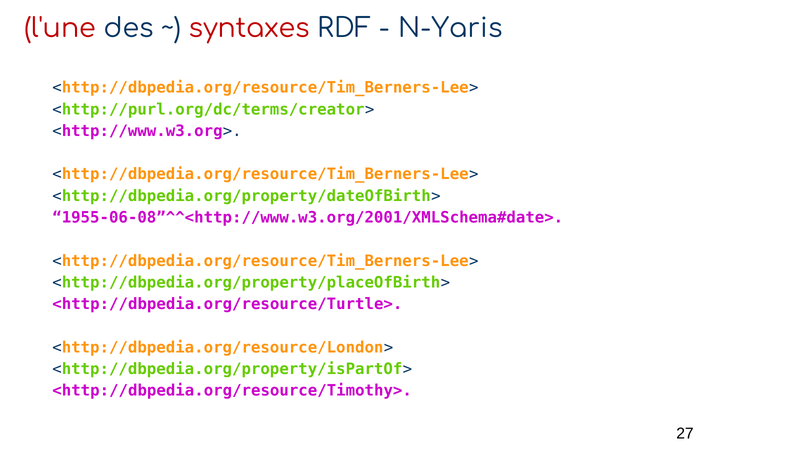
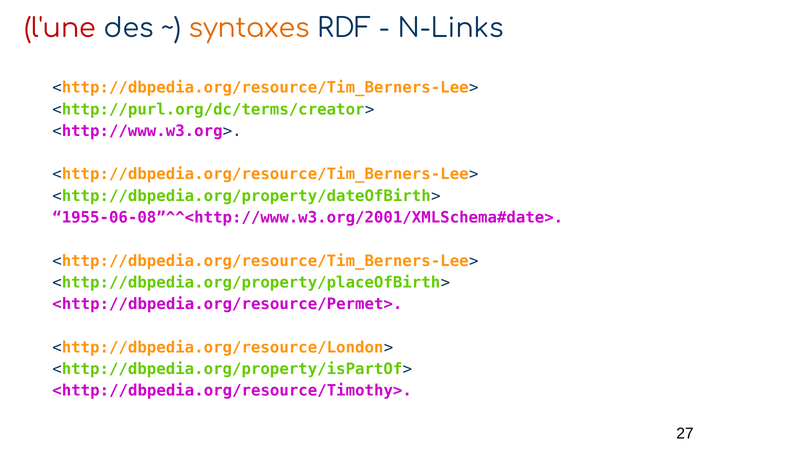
syntaxes colour: red -> orange
N-Yaris: N-Yaris -> N-Links
<http://dbpedia.org/resource/Turtle>: <http://dbpedia.org/resource/Turtle> -> <http://dbpedia.org/resource/Permet>
